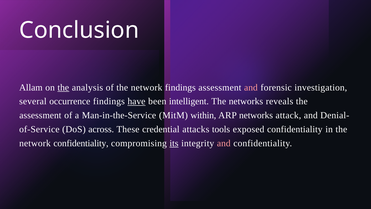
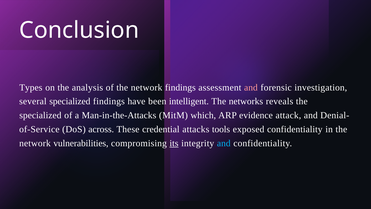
Allam: Allam -> Types
the at (63, 87) underline: present -> none
several occurrence: occurrence -> specialized
have underline: present -> none
assessment at (40, 115): assessment -> specialized
Man-in-the-Service: Man-in-the-Service -> Man-in-the-Attacks
within: within -> which
ARP networks: networks -> evidence
network confidentiality: confidentiality -> vulnerabilities
and at (224, 143) colour: pink -> light blue
